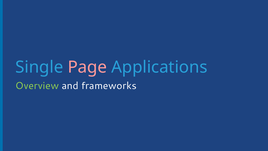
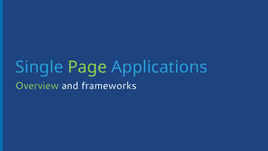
Page colour: pink -> light green
